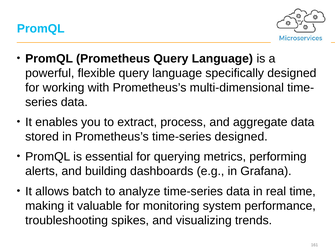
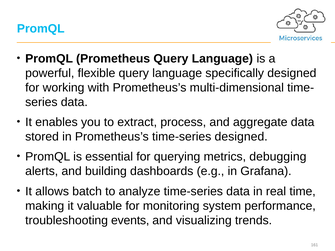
performing: performing -> debugging
spikes: spikes -> events
